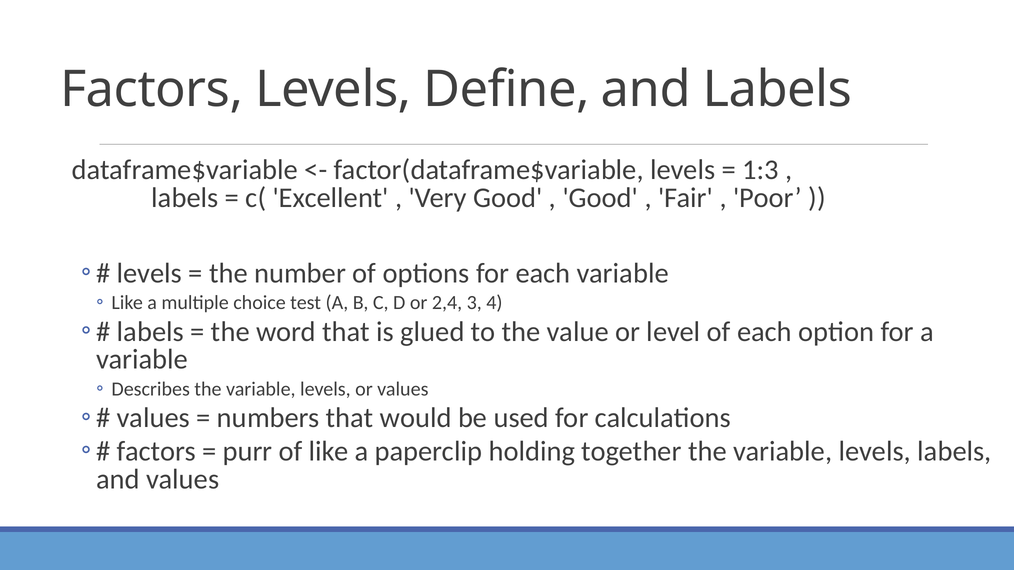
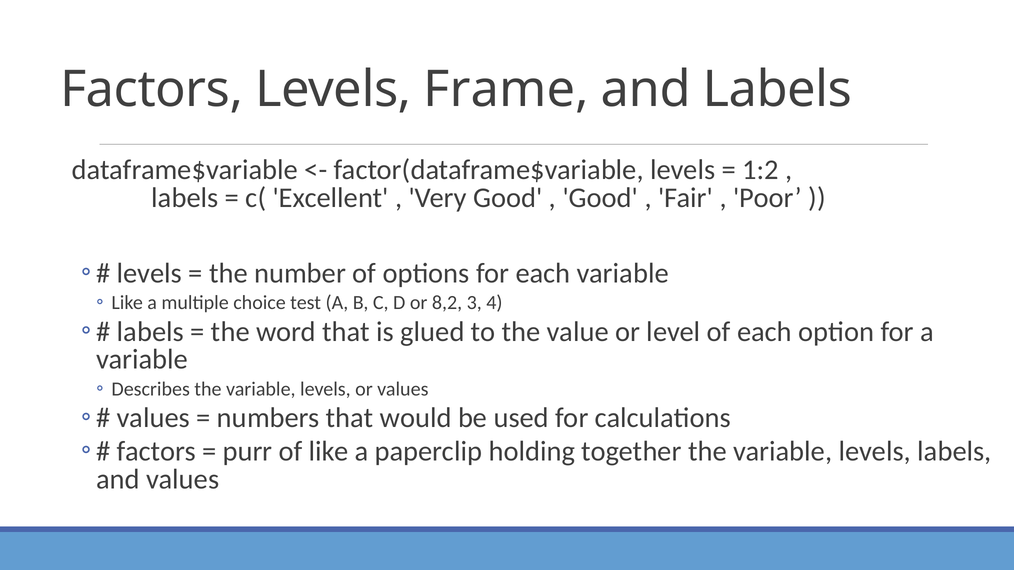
Define: Define -> Frame
1:3: 1:3 -> 1:2
2,4: 2,4 -> 8,2
